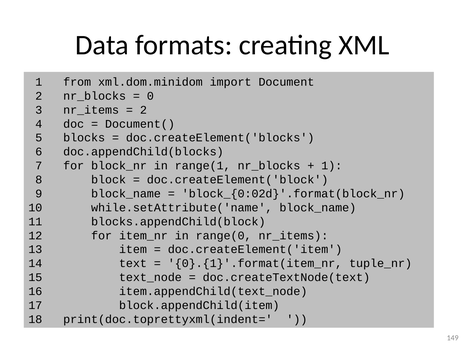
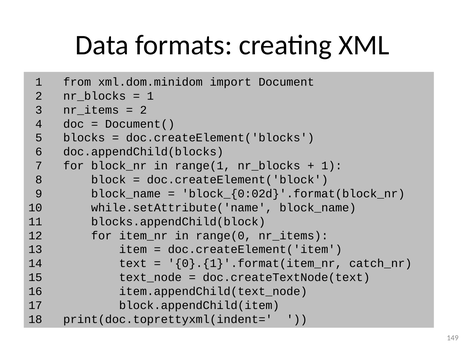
0 at (150, 96): 0 -> 1
tuple_nr: tuple_nr -> catch_nr
